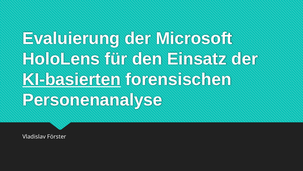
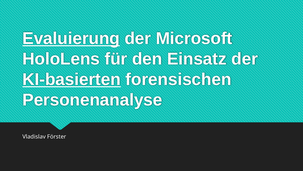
Evaluierung underline: none -> present
